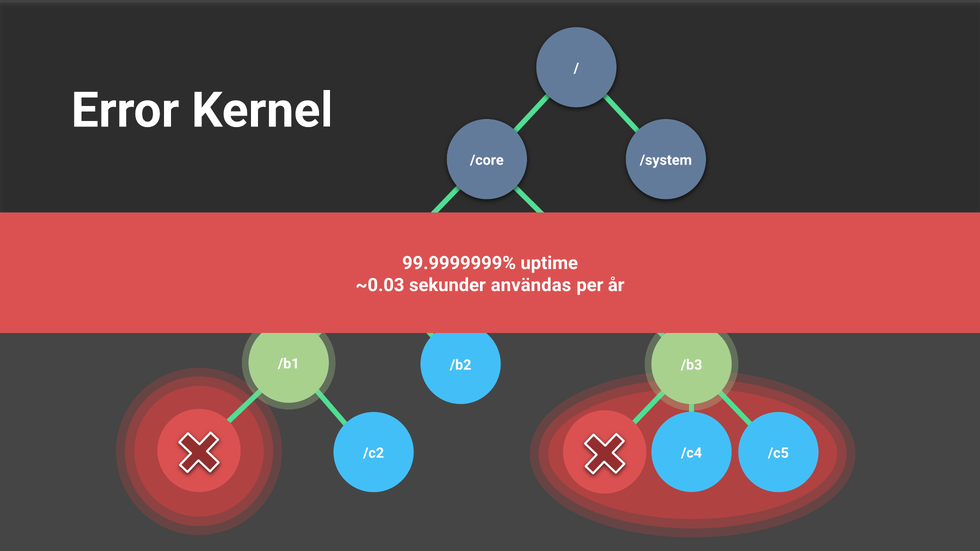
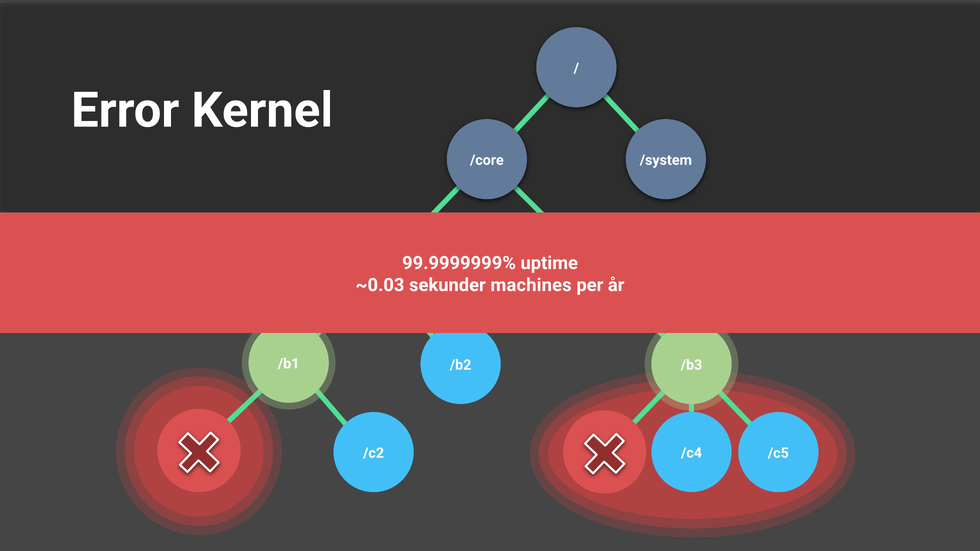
användas: användas -> machines
